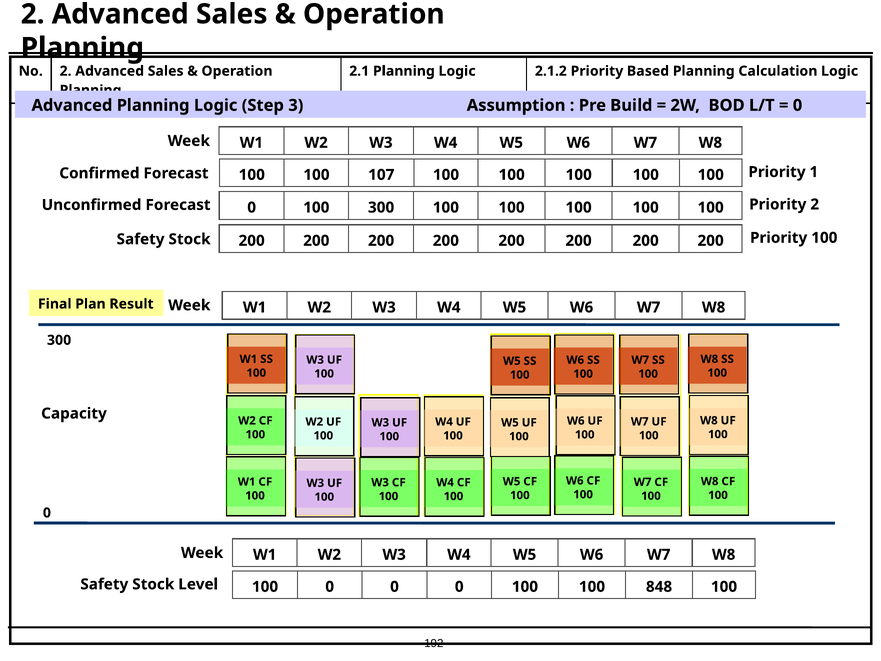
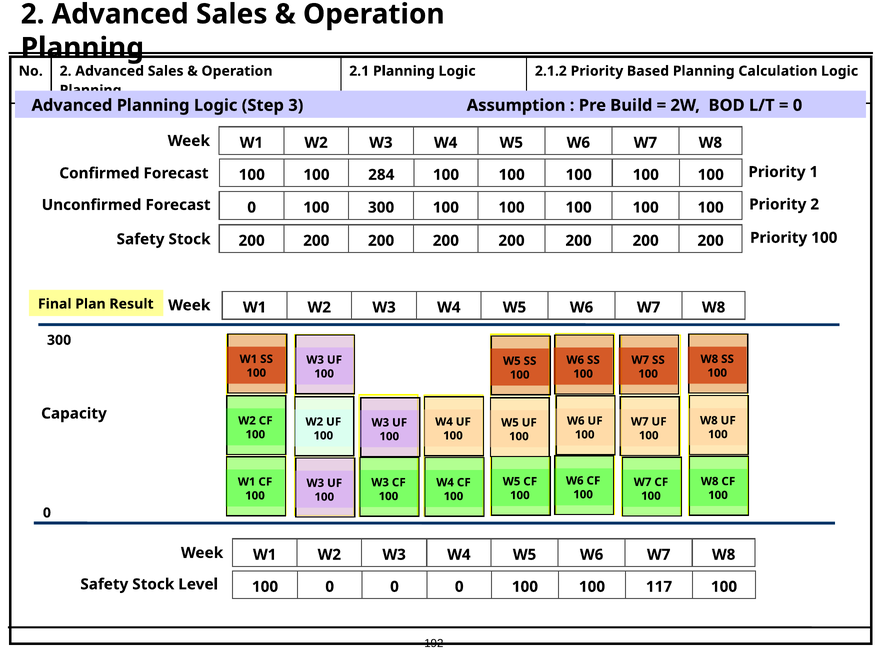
107: 107 -> 284
848: 848 -> 117
